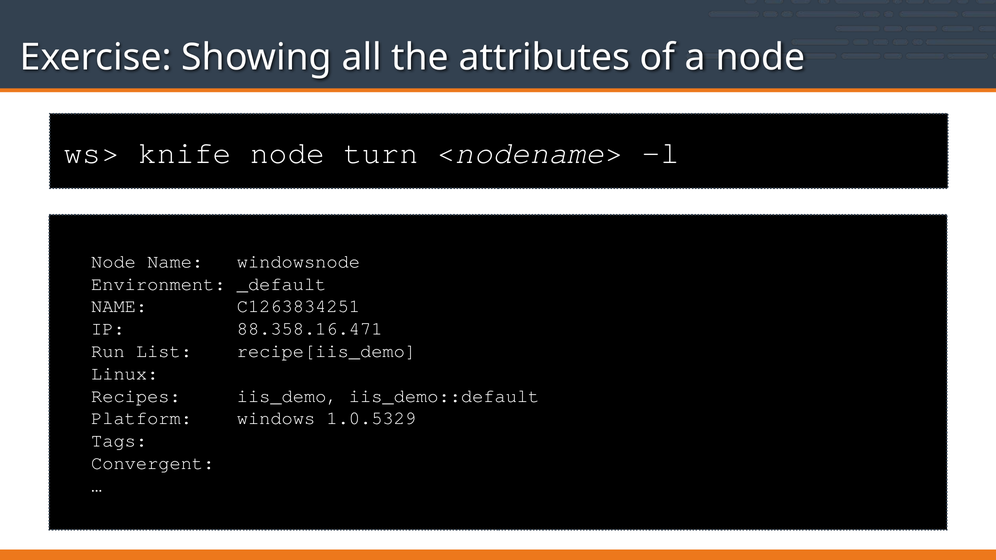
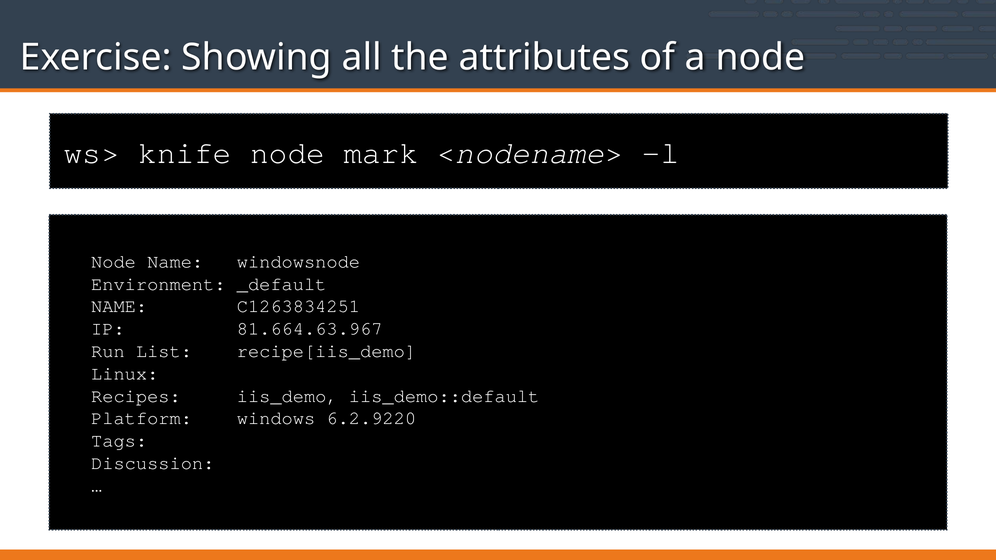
turn: turn -> mark
88.358.16.471: 88.358.16.471 -> 81.664.63.967
1.0.5329: 1.0.5329 -> 6.2.9220
Convergent: Convergent -> Discussion
